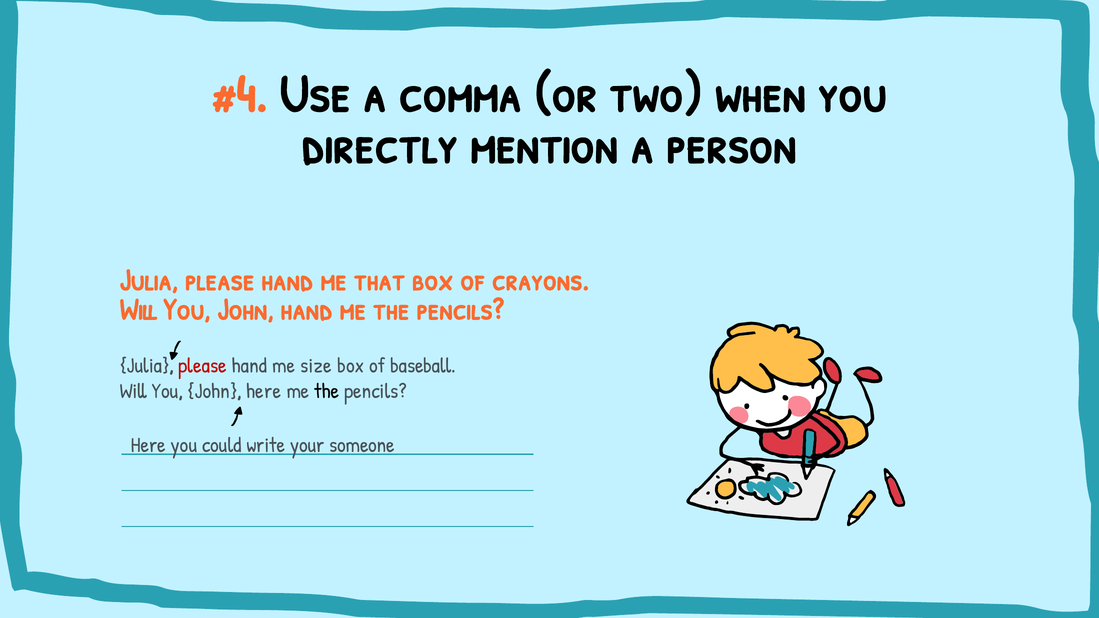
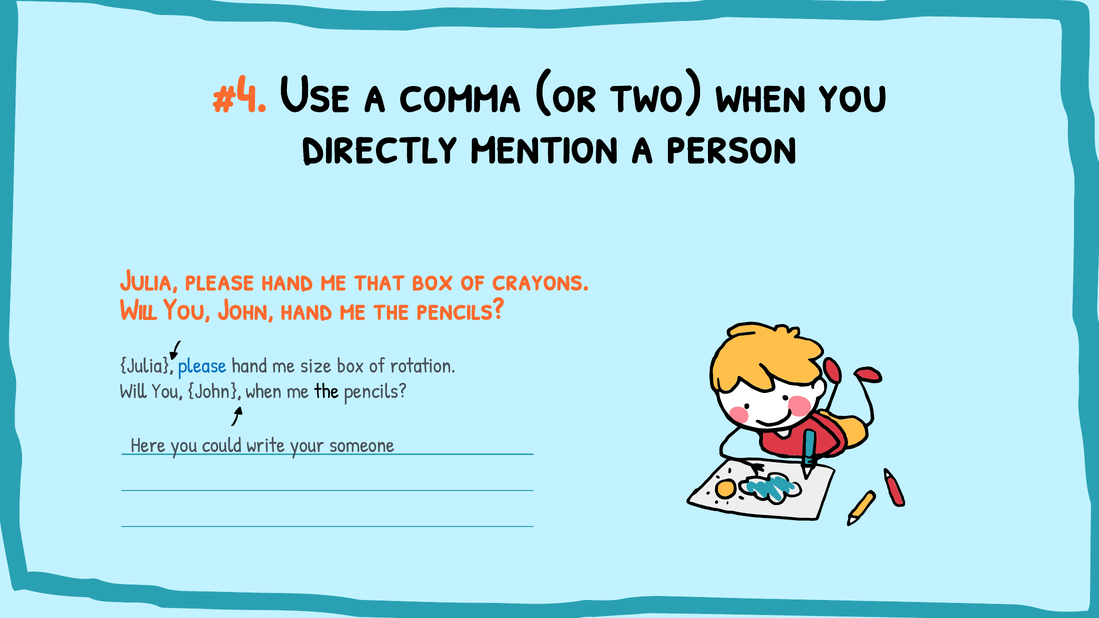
please at (203, 366) colour: red -> blue
baseball: baseball -> rotation
John here: here -> when
